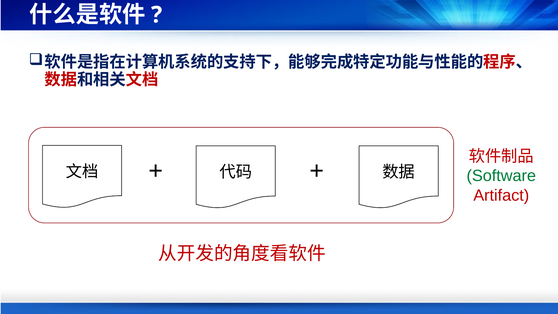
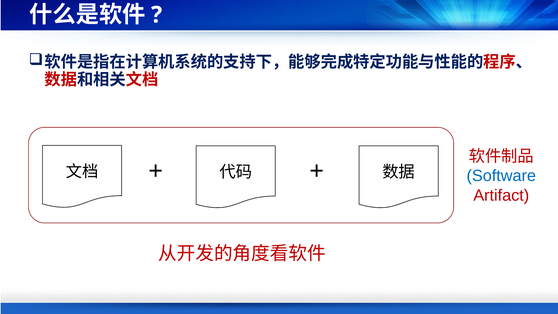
Software colour: green -> blue
